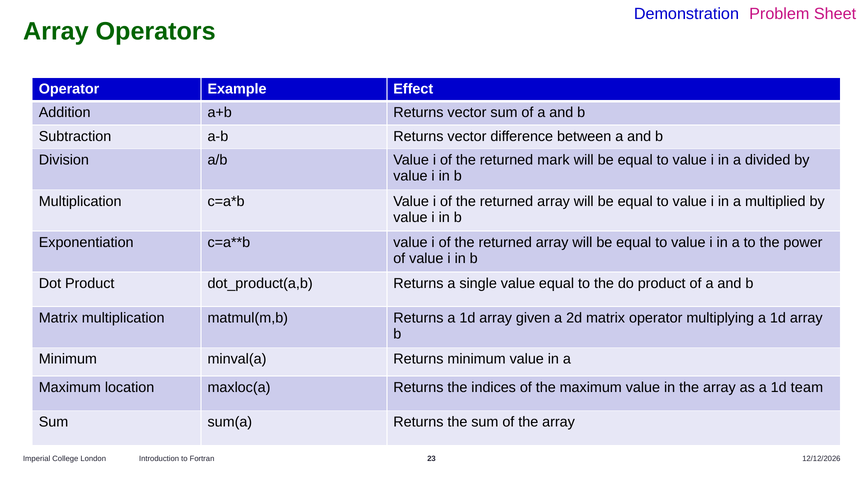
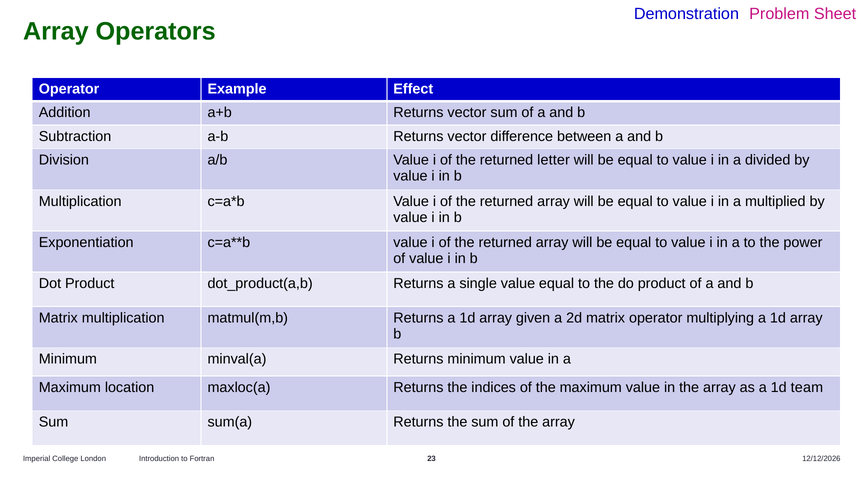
mark: mark -> letter
